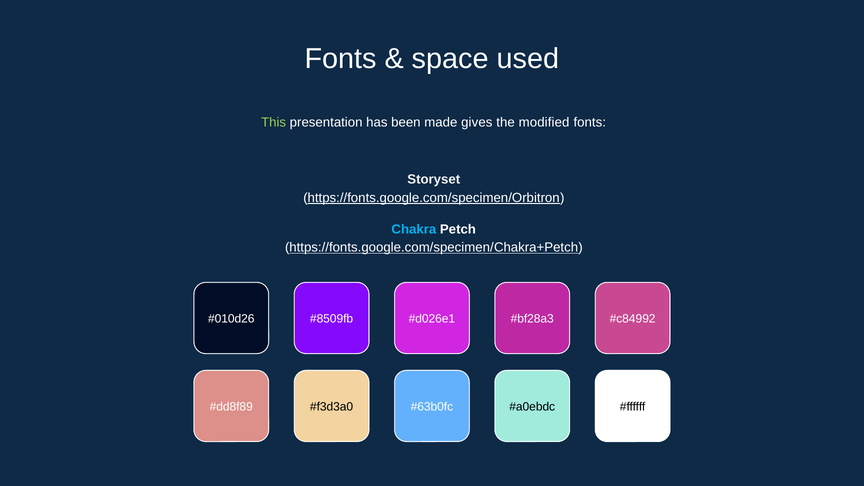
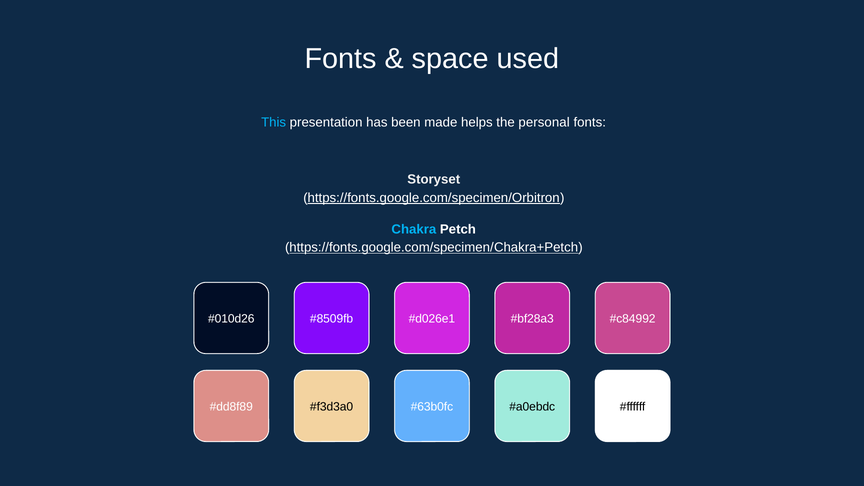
This colour: light green -> light blue
gives: gives -> helps
modified: modified -> personal
